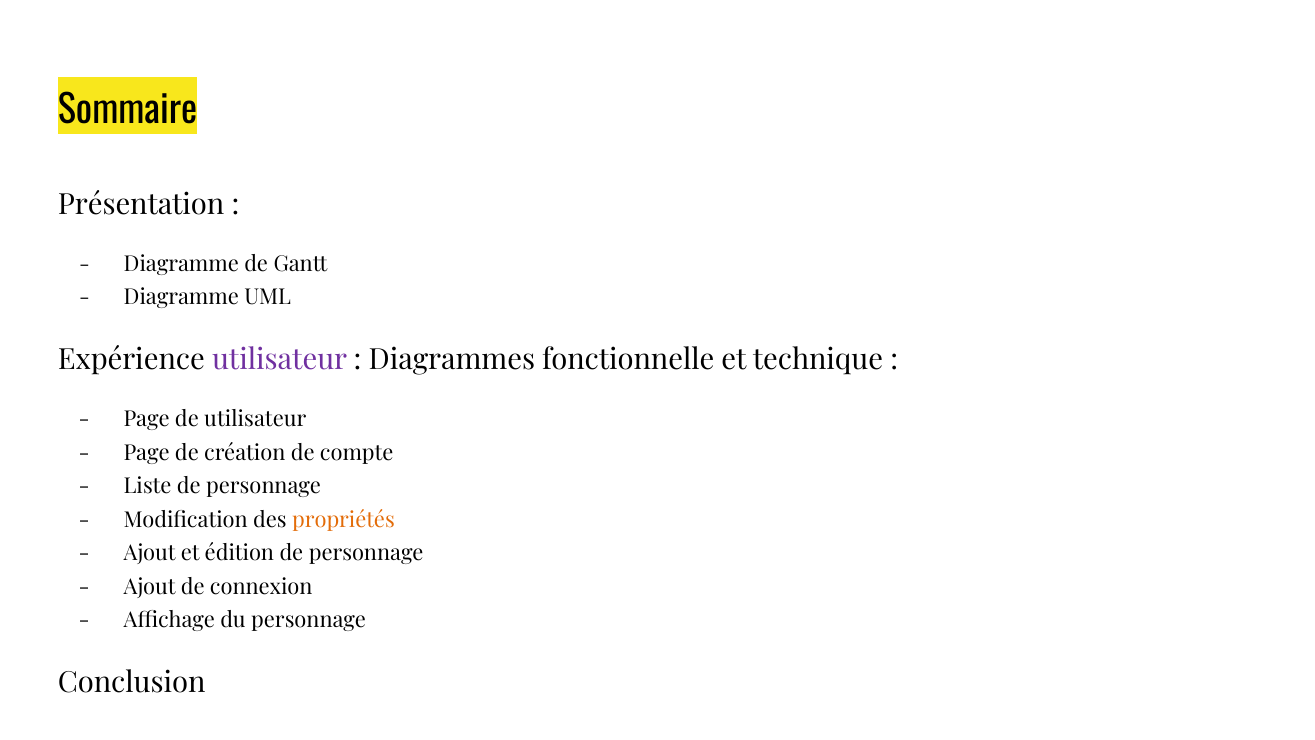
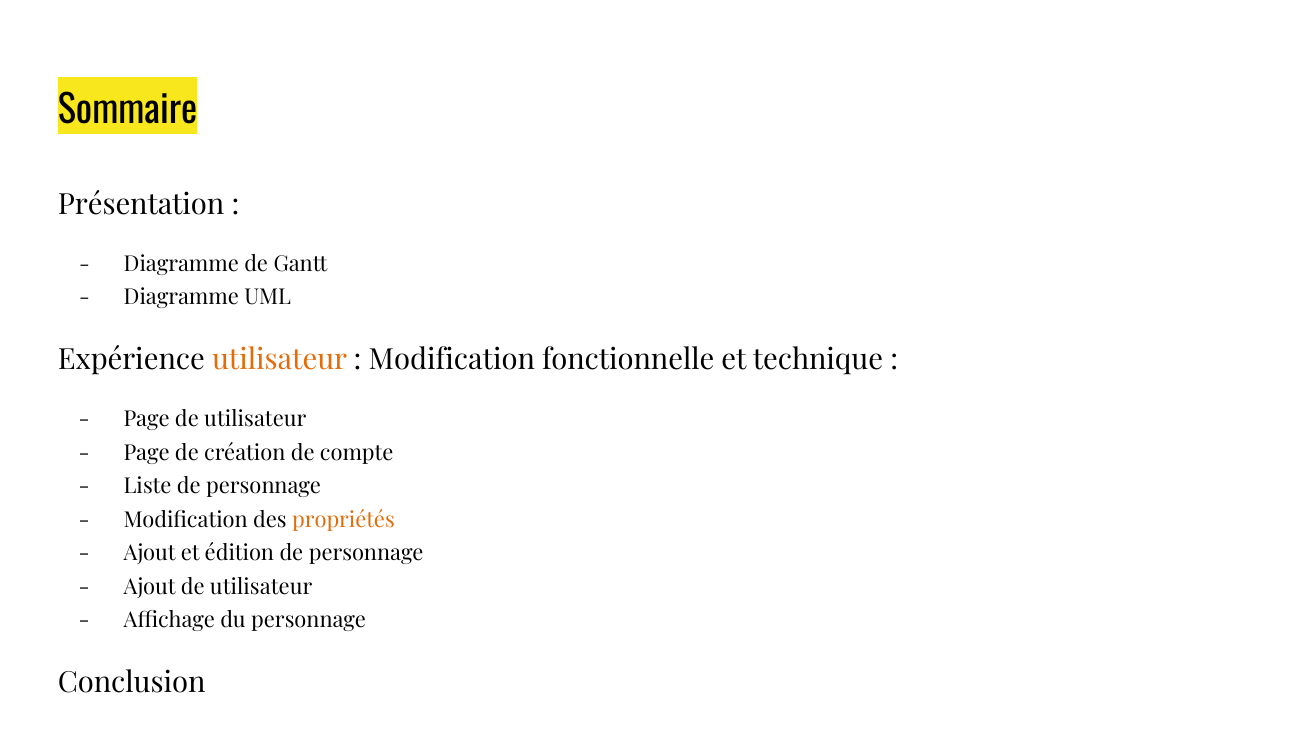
utilisateur at (280, 360) colour: purple -> orange
Diagrammes at (452, 360): Diagrammes -> Modification
Ajout de connexion: connexion -> utilisateur
